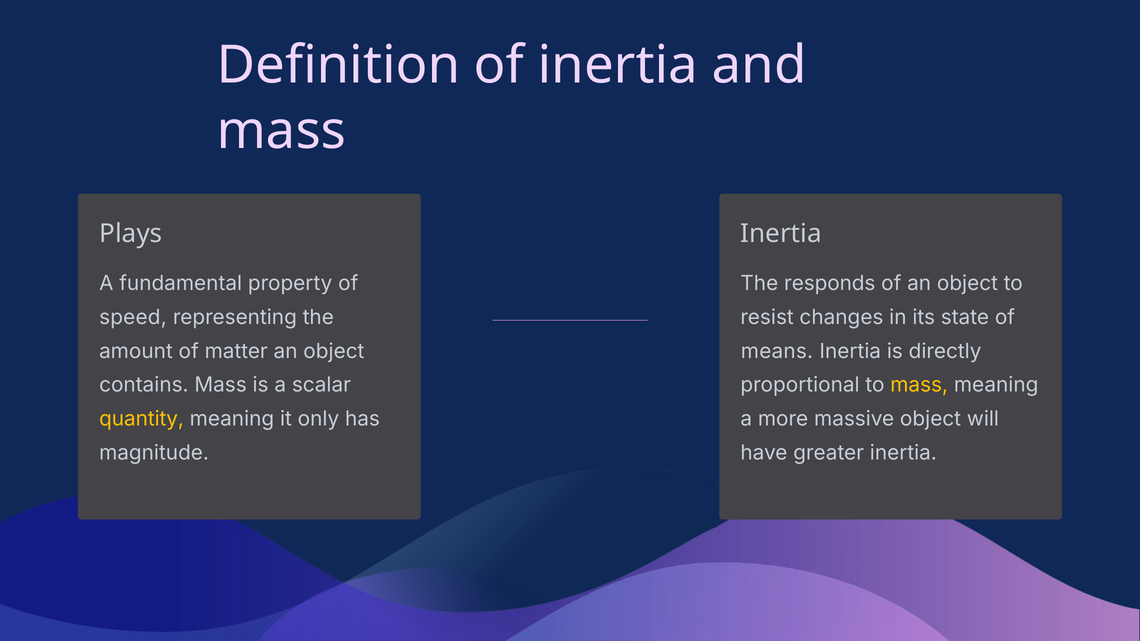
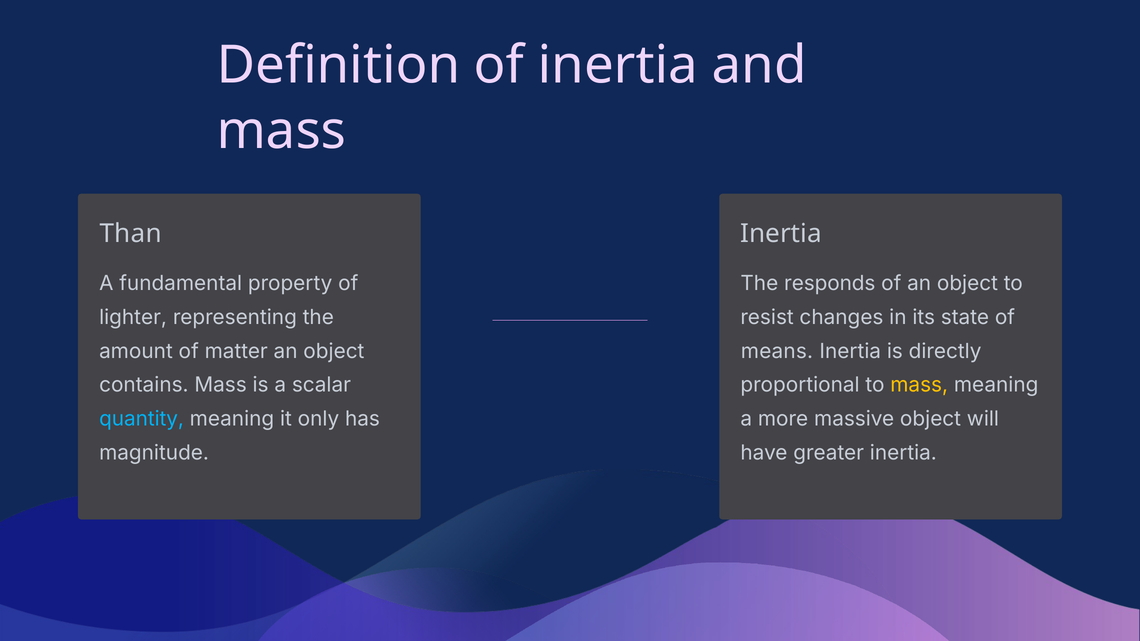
Plays: Plays -> Than
speed: speed -> lighter
quantity colour: yellow -> light blue
